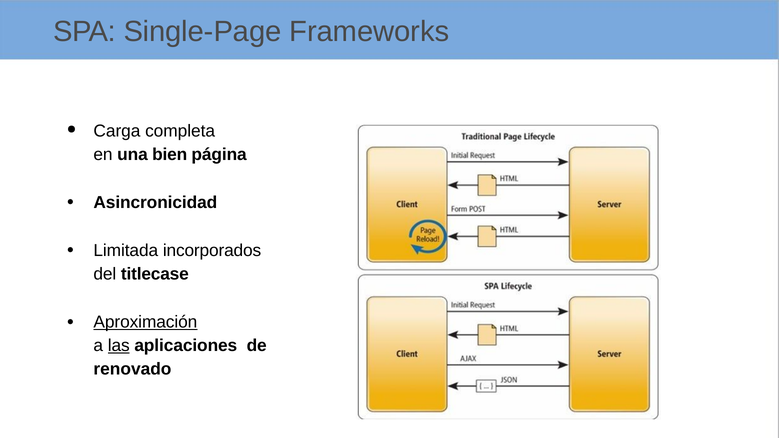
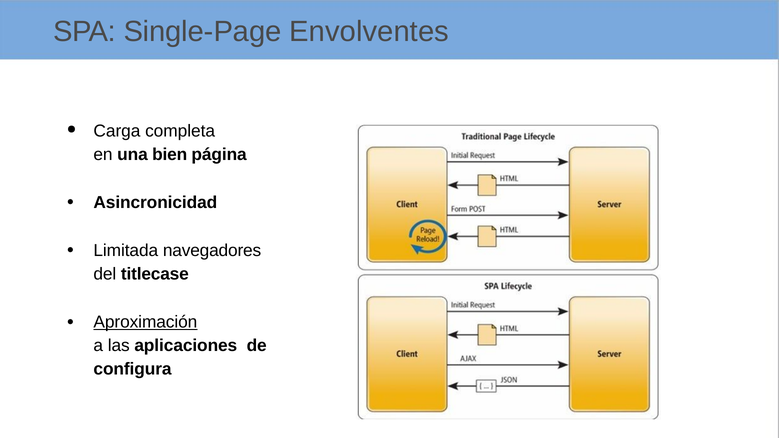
Frameworks: Frameworks -> Envolventes
incorporados: incorporados -> navegadores
las underline: present -> none
renovado: renovado -> configura
